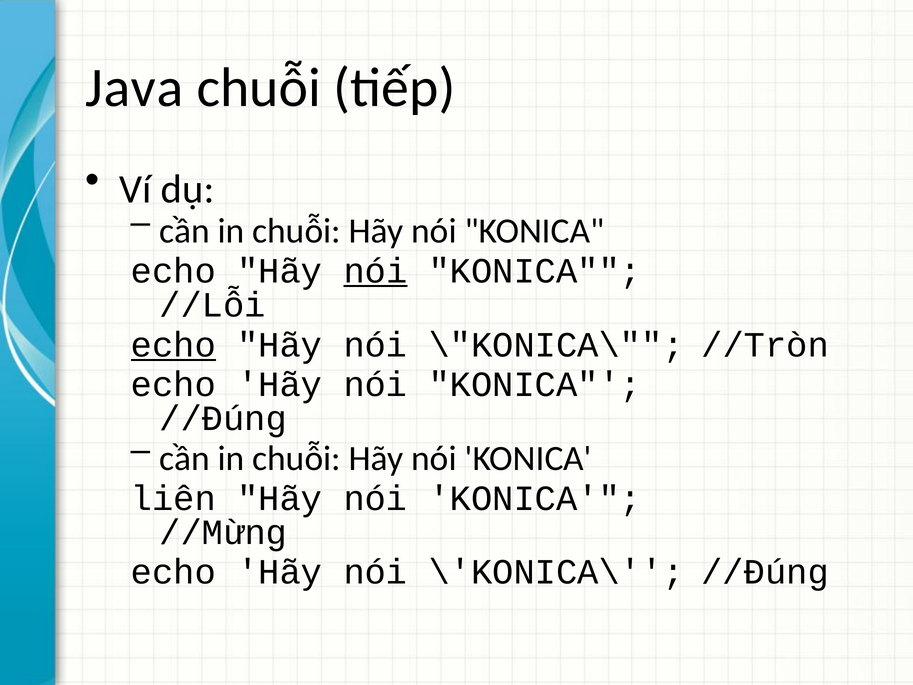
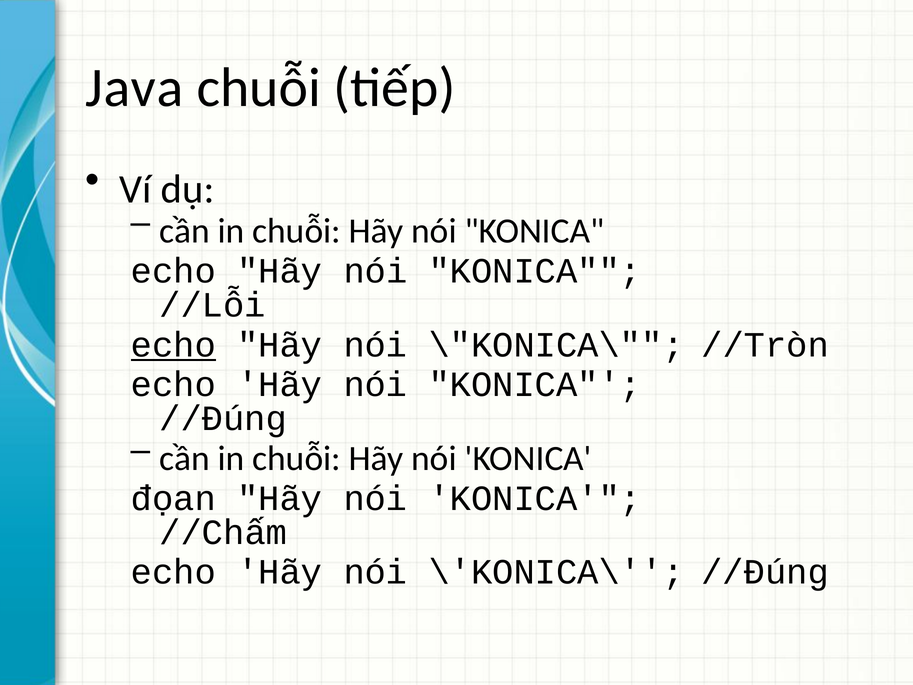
nói at (375, 271) underline: present -> none
liên: liên -> đọan
//Mừng: //Mừng -> //Chấm
